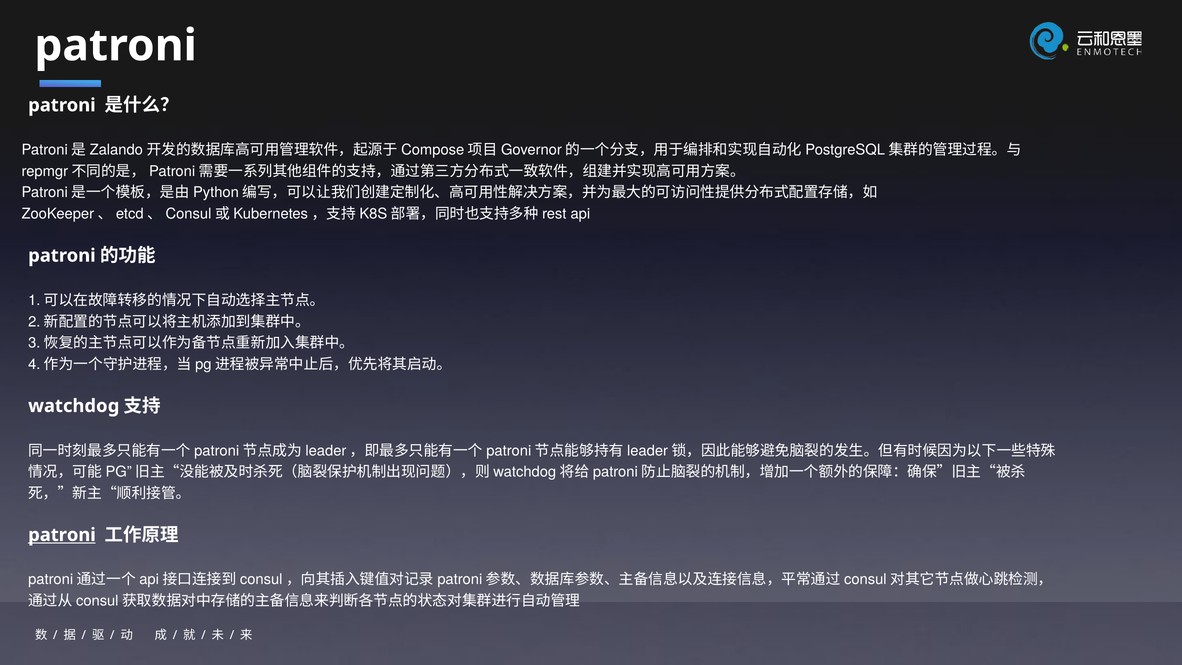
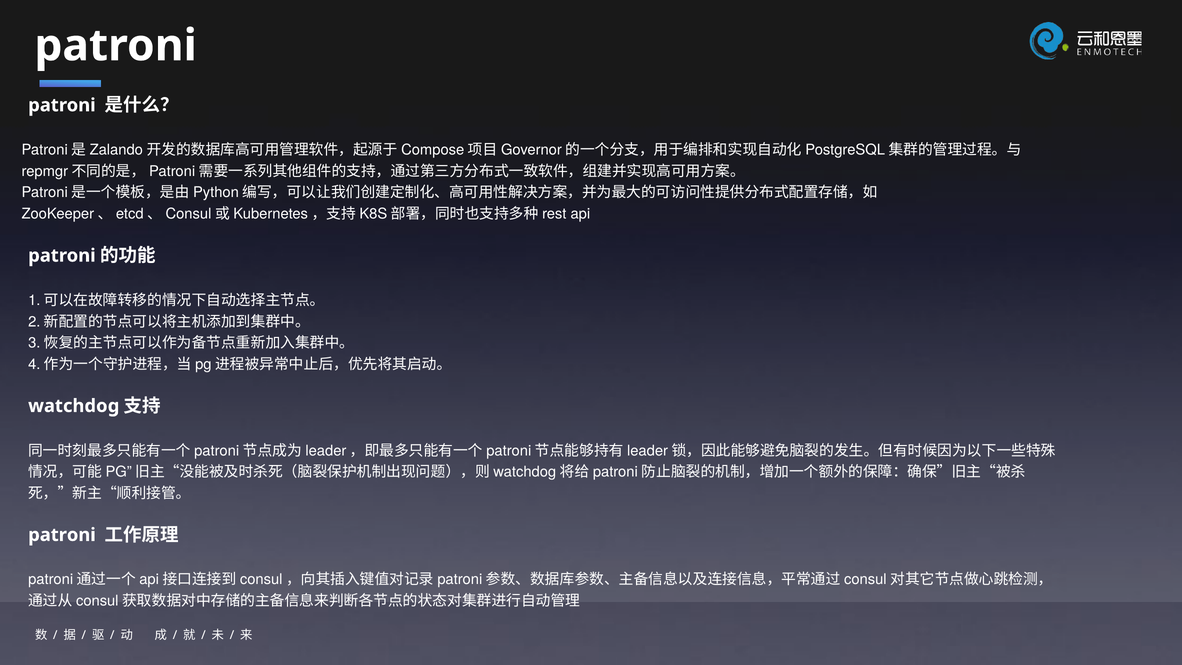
patroni at (62, 535) underline: present -> none
